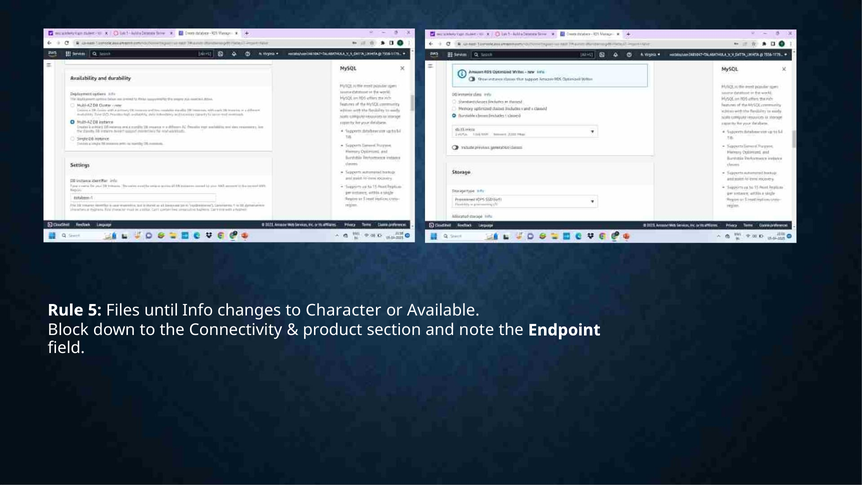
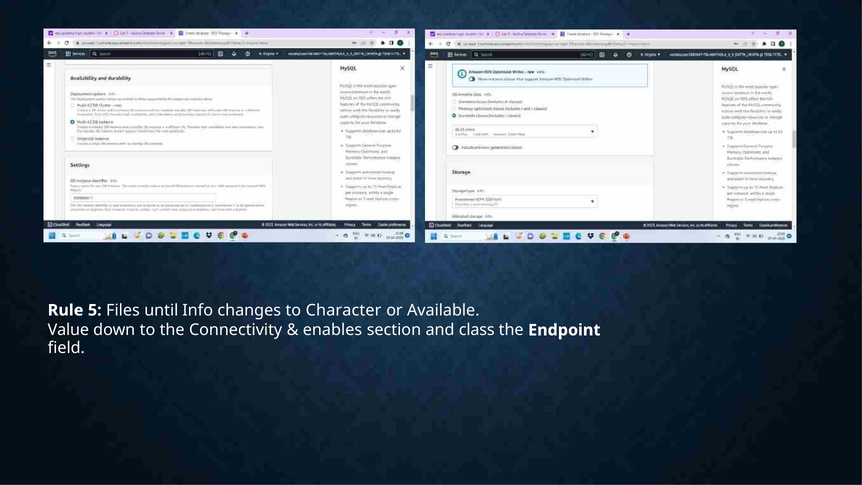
Block: Block -> Value
product: product -> enables
note: note -> class
